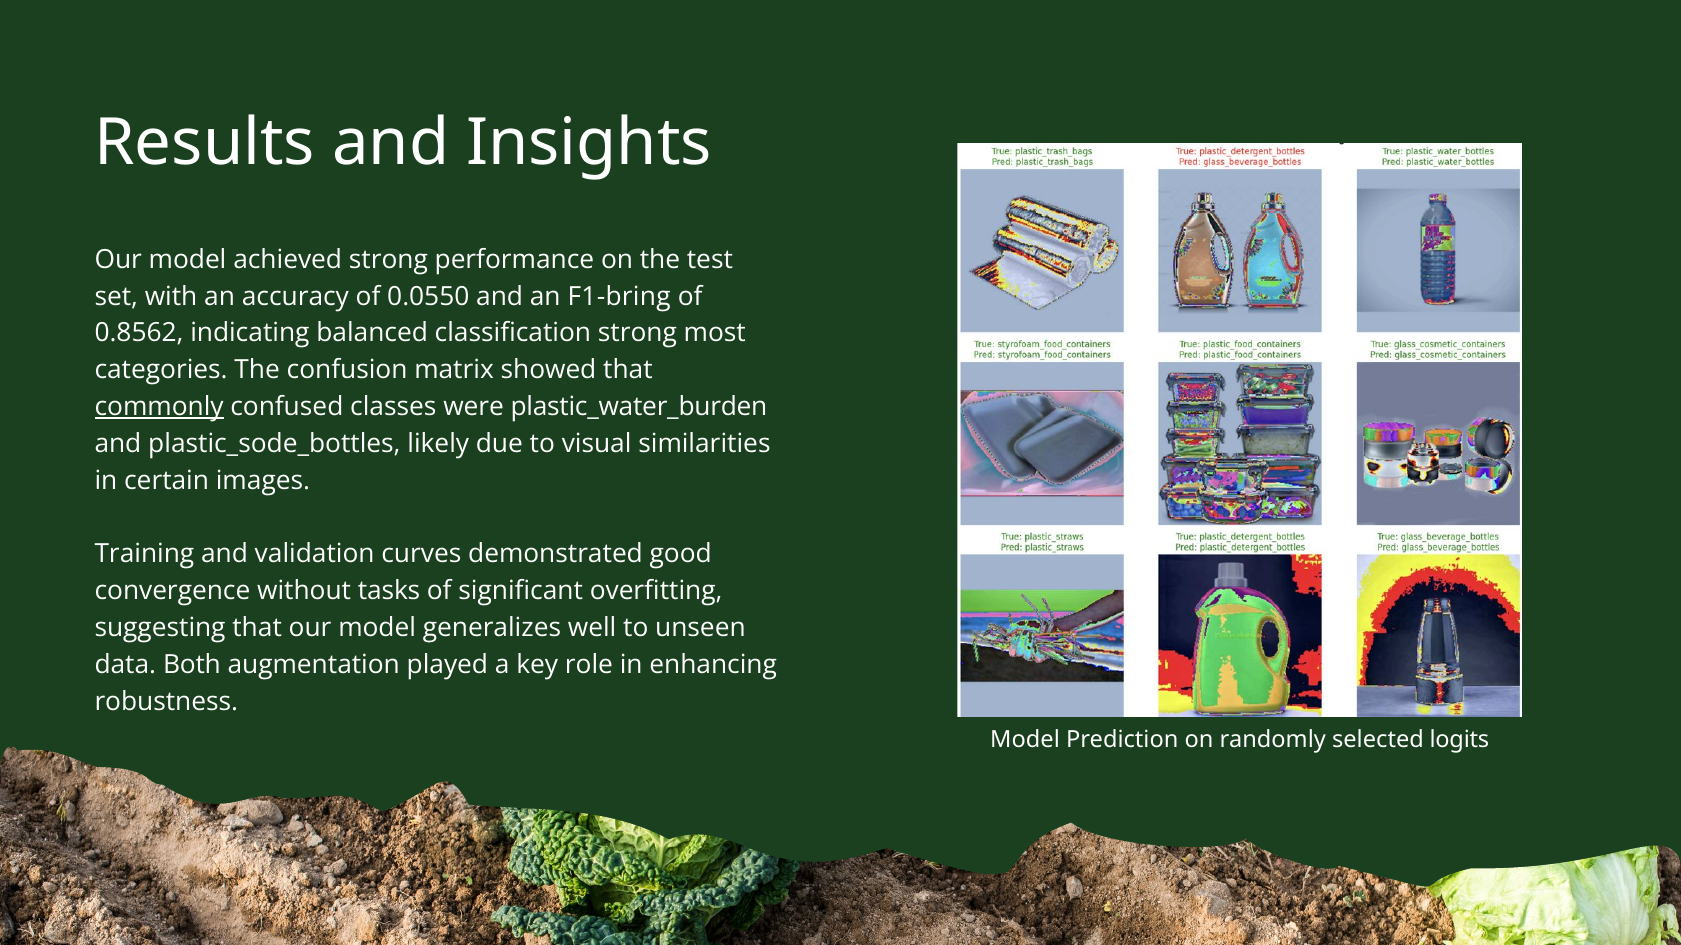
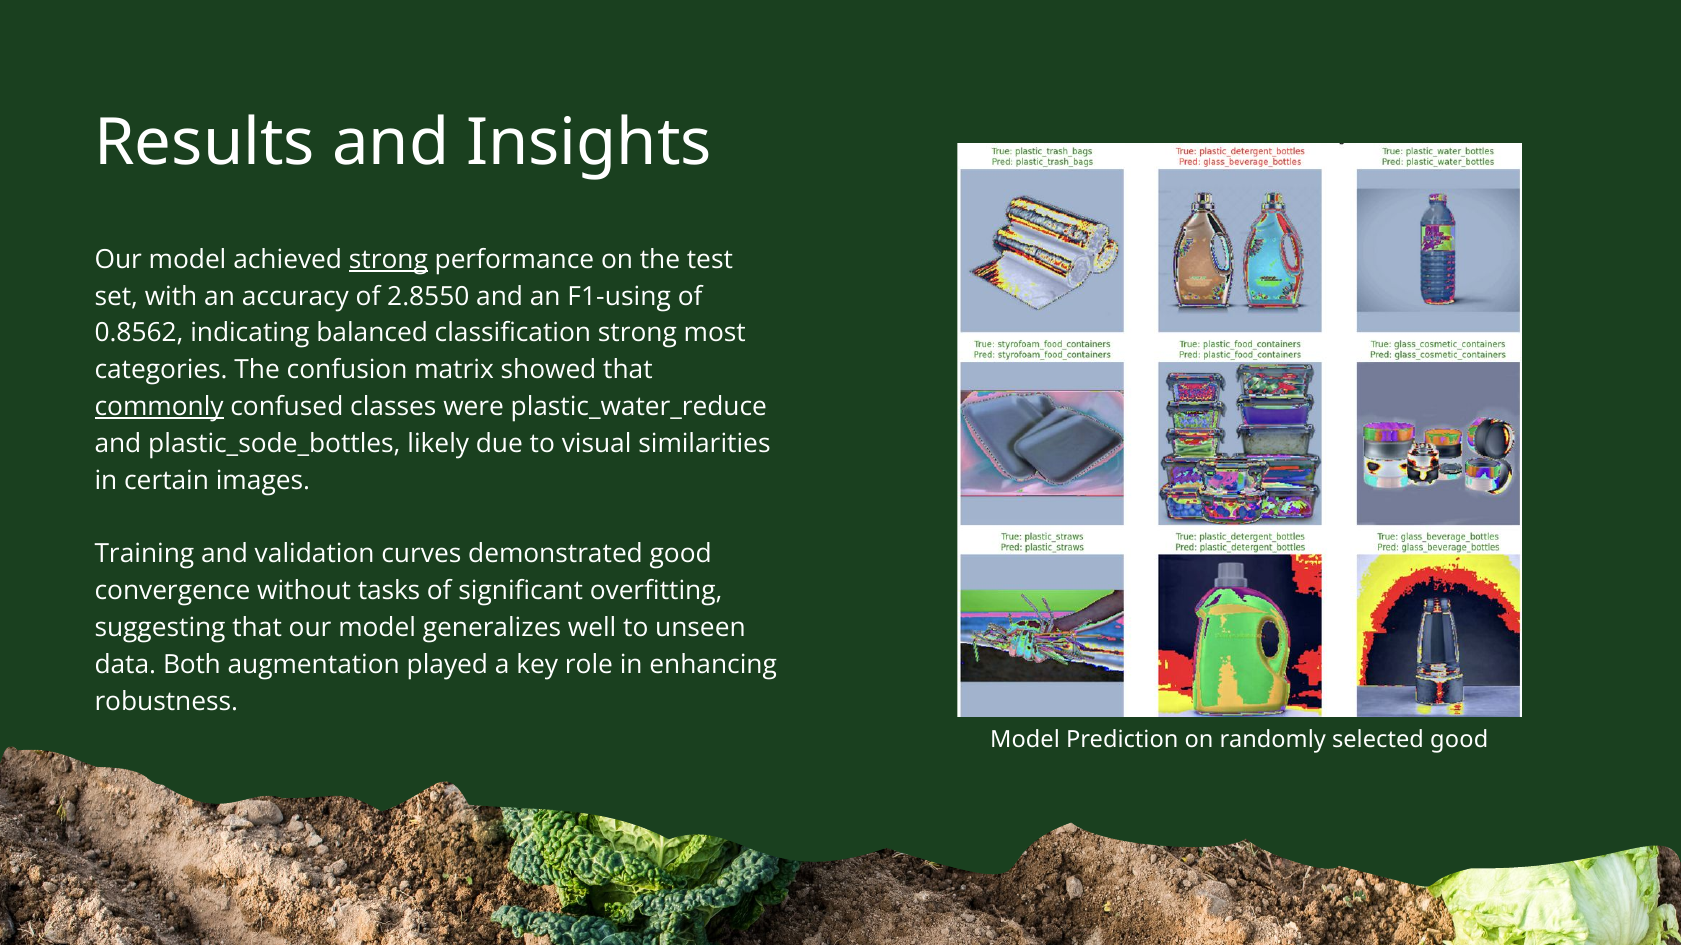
strong at (388, 260) underline: none -> present
0.0550: 0.0550 -> 2.8550
F1-bring: F1-bring -> F1-using
plastic_water_burden: plastic_water_burden -> plastic_water_reduce
selected logits: logits -> good
